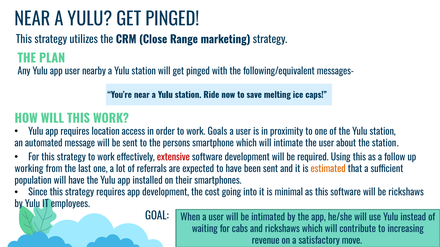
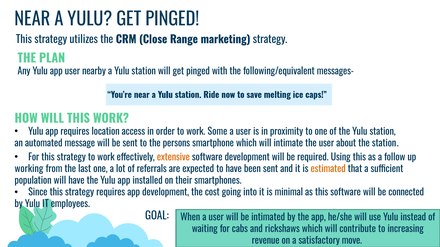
Goals: Goals -> Some
extensive colour: red -> orange
be rickshaws: rickshaws -> connected
